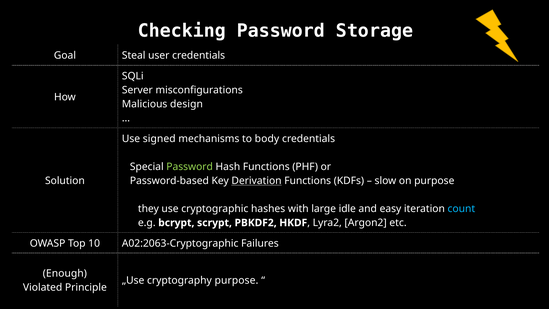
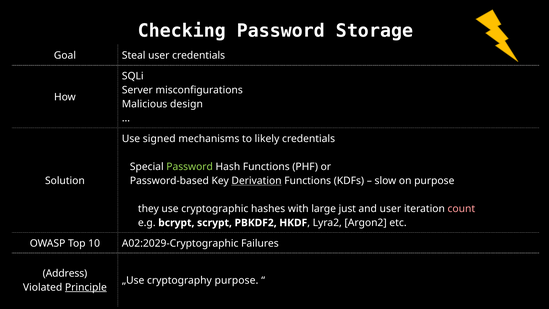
body: body -> likely
idle: idle -> just
and easy: easy -> user
count colour: light blue -> pink
A02:2063-Cryptographic: A02:2063-Cryptographic -> A02:2029-Cryptographic
Enough: Enough -> Address
Principle underline: none -> present
